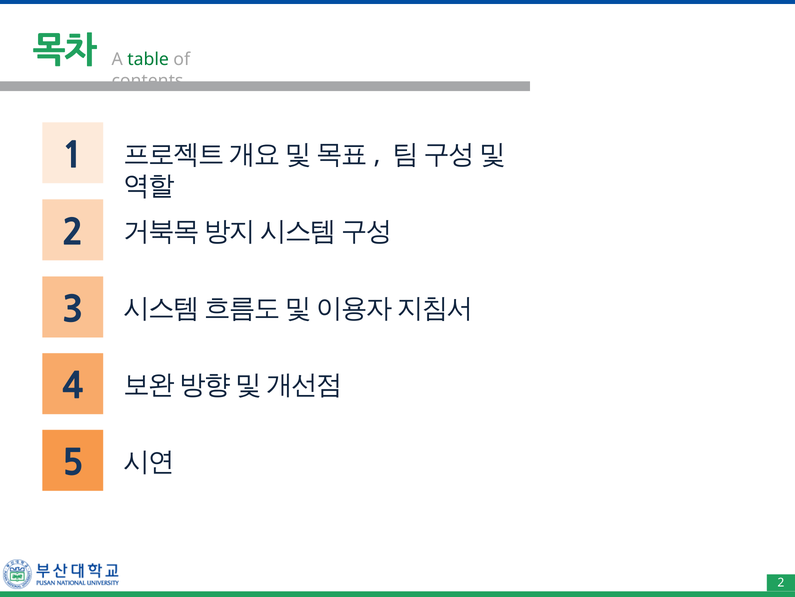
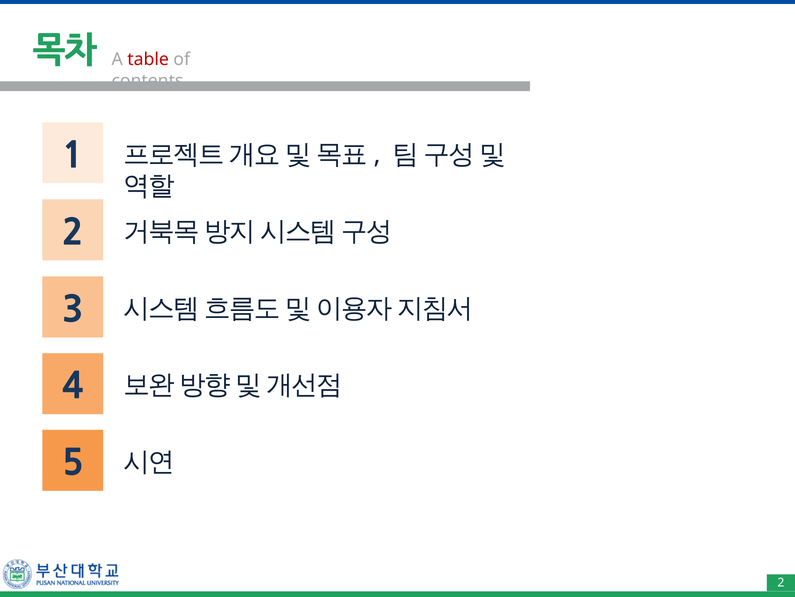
table colour: green -> red
